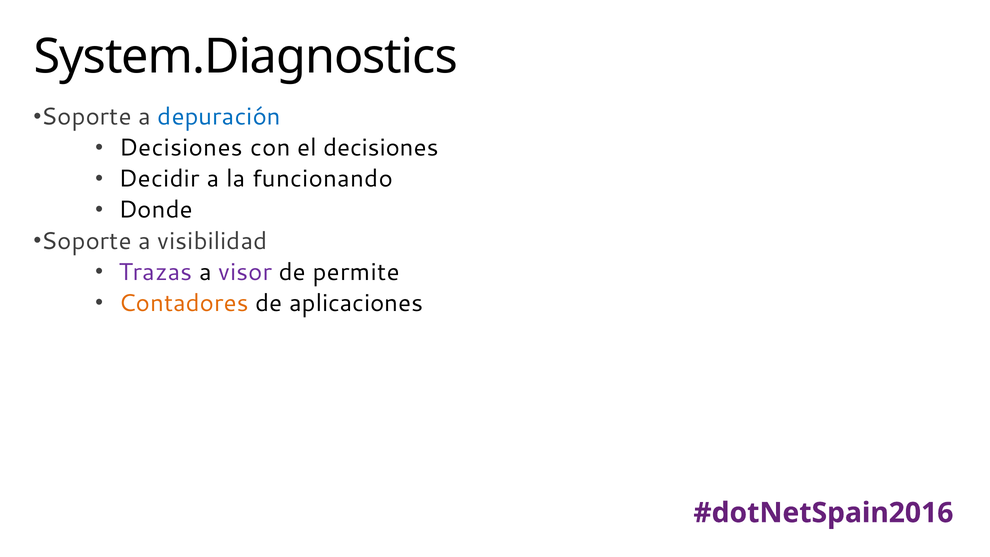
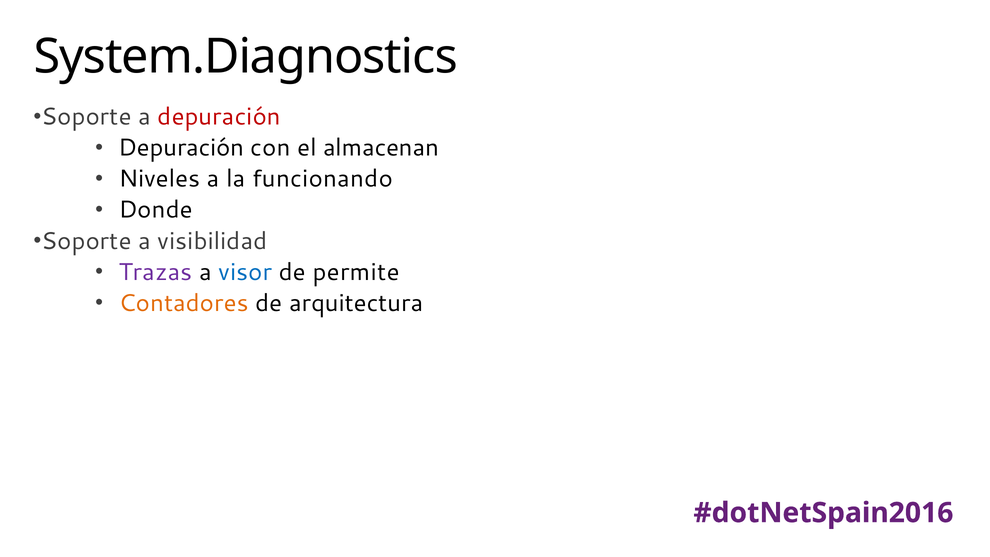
depuración at (219, 117) colour: blue -> red
Decisiones at (181, 148): Decisiones -> Depuración
el decisiones: decisiones -> almacenan
Decidir: Decidir -> Niveles
visor colour: purple -> blue
aplicaciones: aplicaciones -> arquitectura
